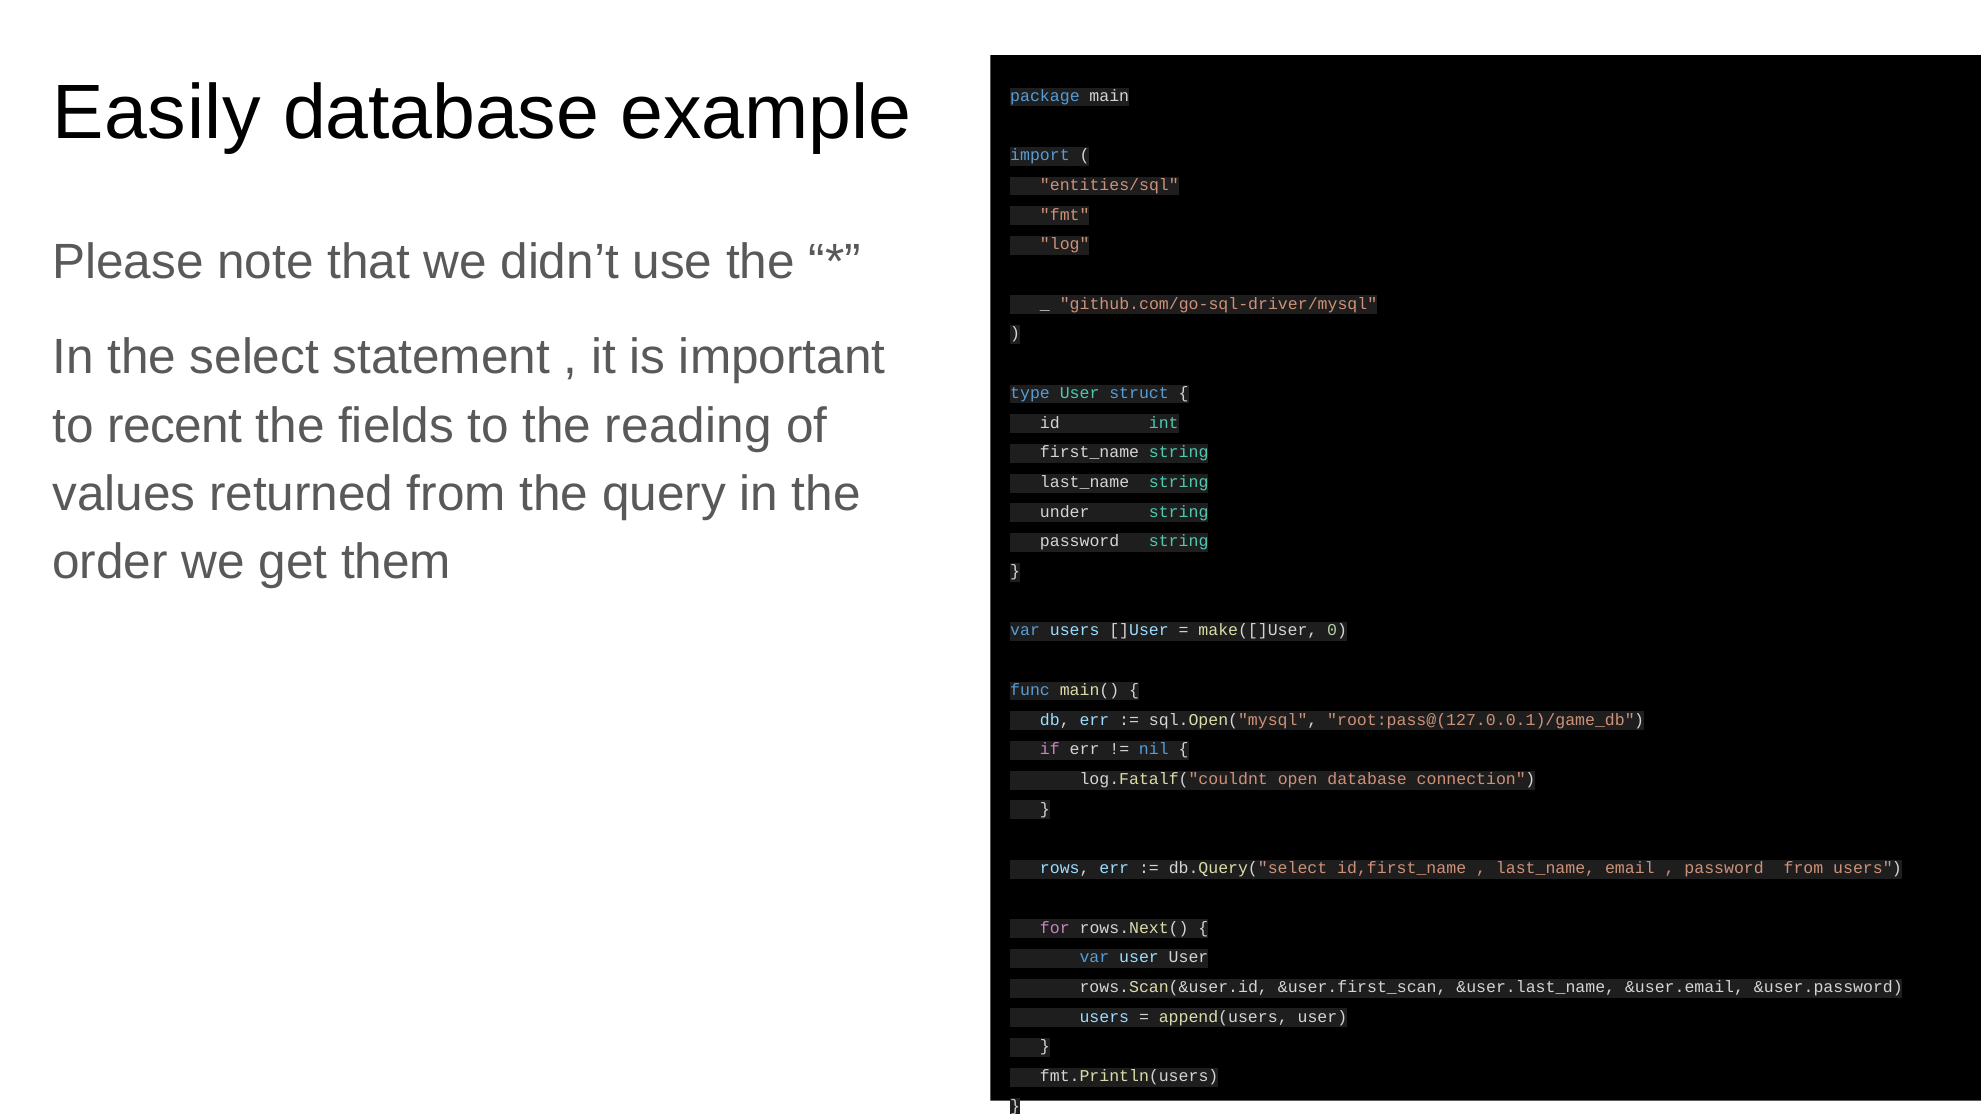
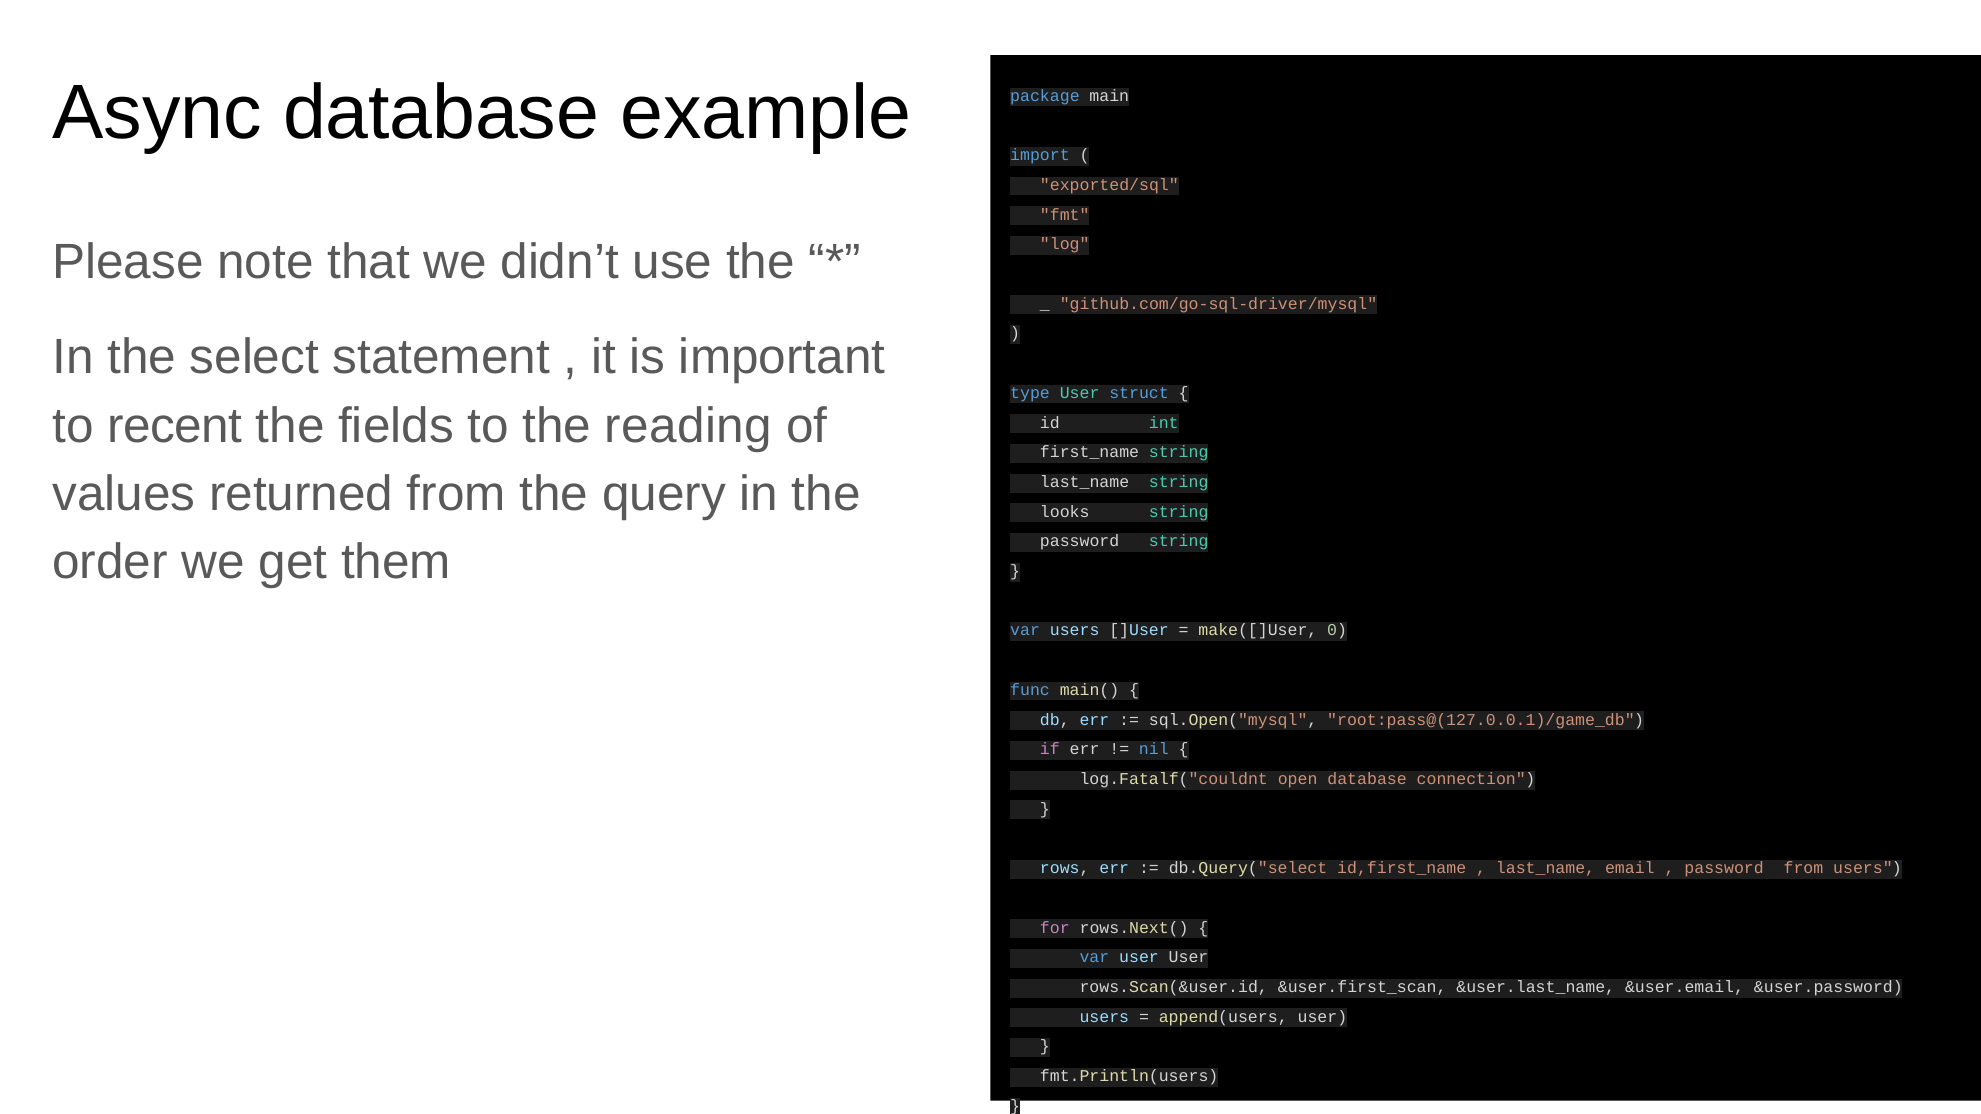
Easily: Easily -> Async
entities/sql: entities/sql -> exported/sql
under: under -> looks
